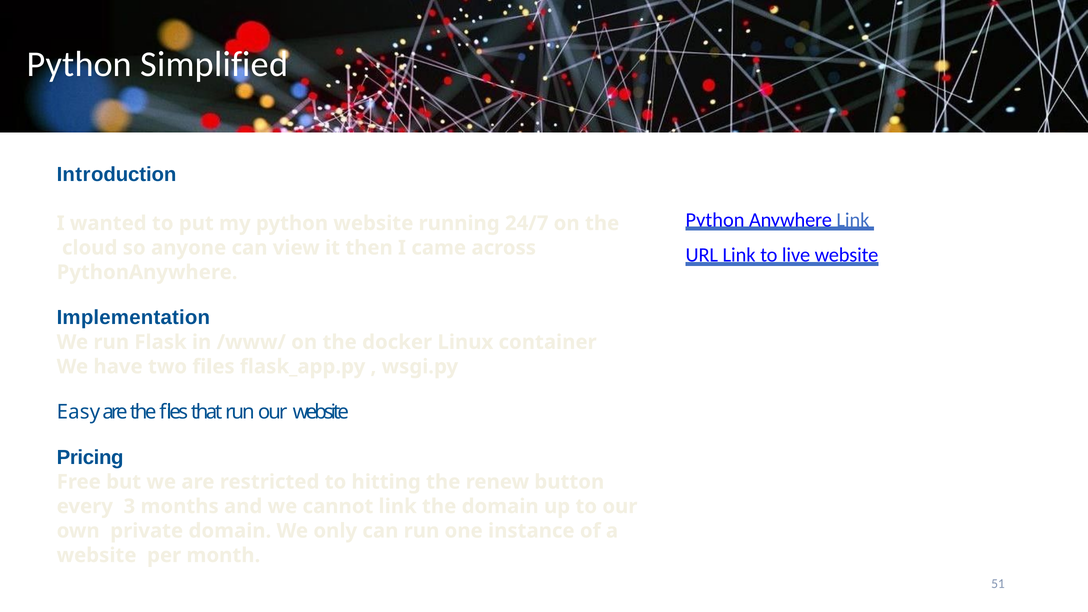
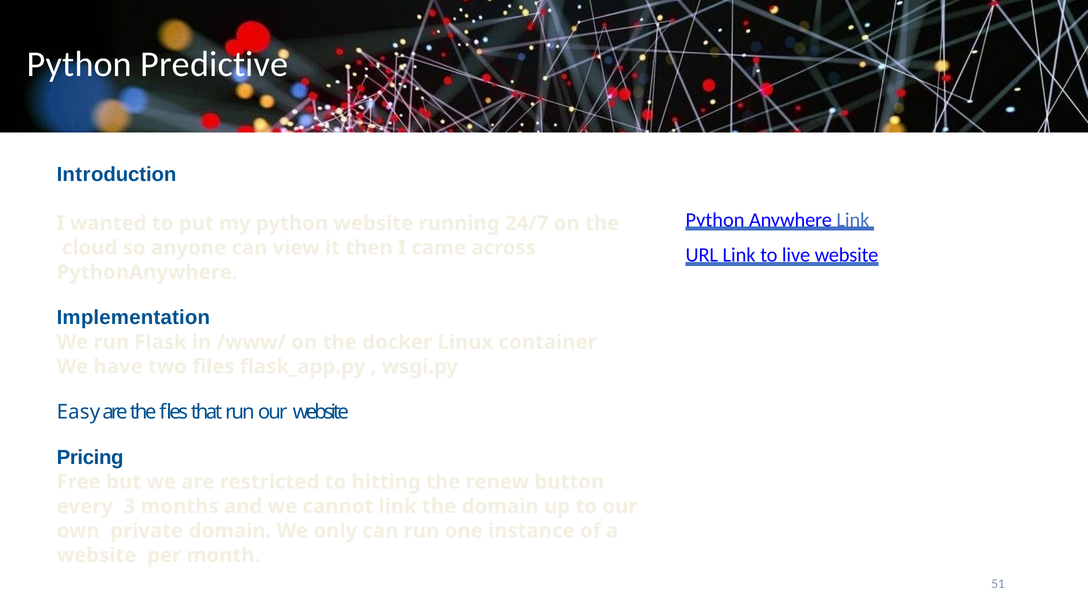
Simplified: Simplified -> Predictive
